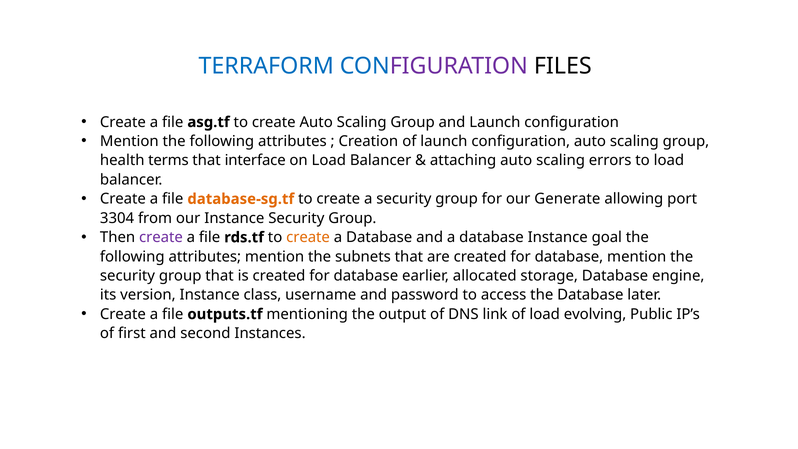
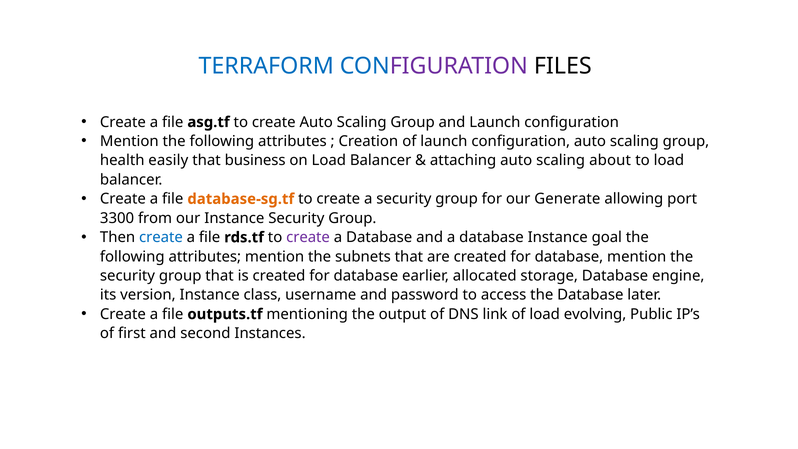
terms: terms -> easily
interface: interface -> business
errors: errors -> about
3304: 3304 -> 3300
create at (161, 237) colour: purple -> blue
create at (308, 237) colour: orange -> purple
